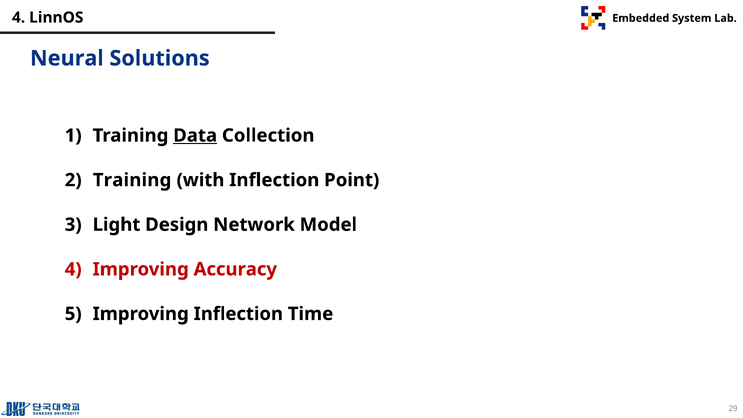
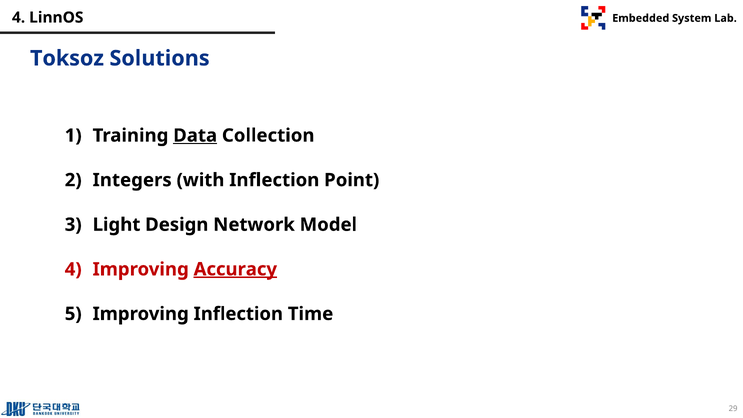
Neural: Neural -> Toksoz
Training at (132, 180): Training -> Integers
Accuracy underline: none -> present
